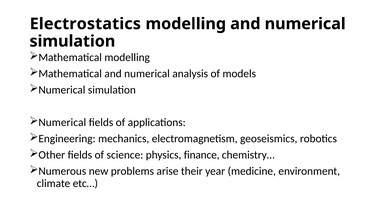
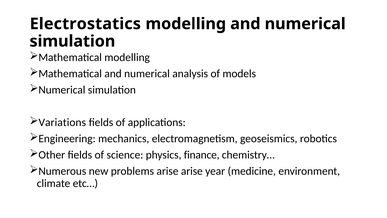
Numerical at (62, 122): Numerical -> Variations
arise their: their -> arise
